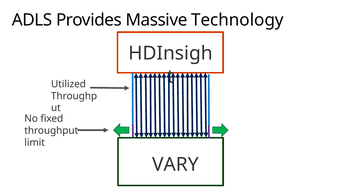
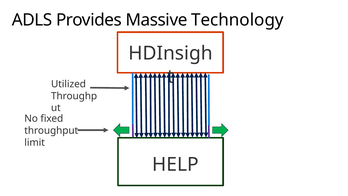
VARY: VARY -> HELP
